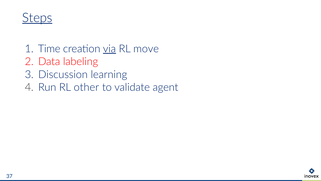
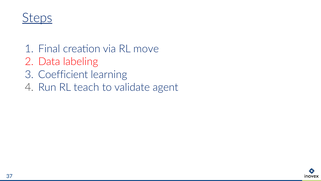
Time: Time -> Final
via underline: present -> none
Discussion: Discussion -> Coefficient
other: other -> teach
